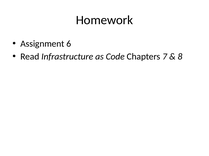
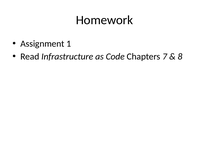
6: 6 -> 1
